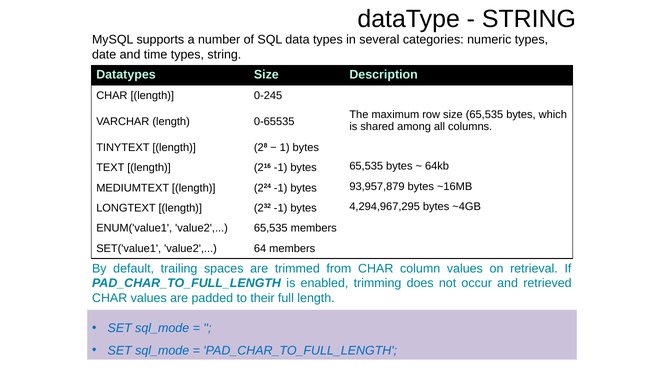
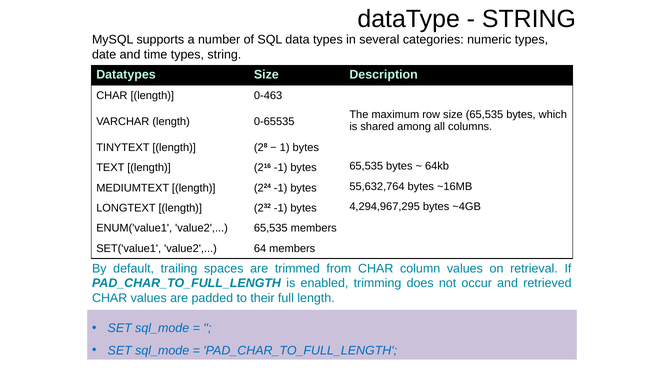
0-245: 0-245 -> 0-463
93,957,879: 93,957,879 -> 55,632,764
